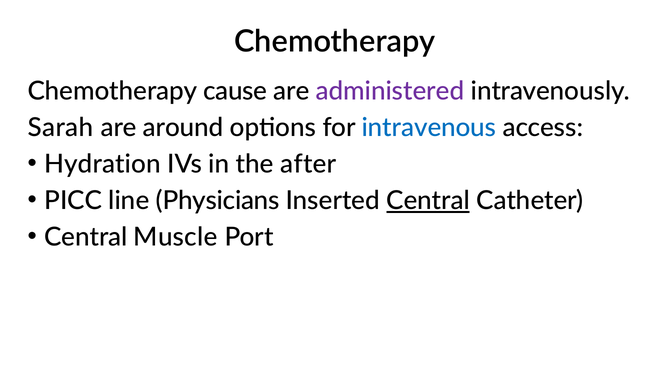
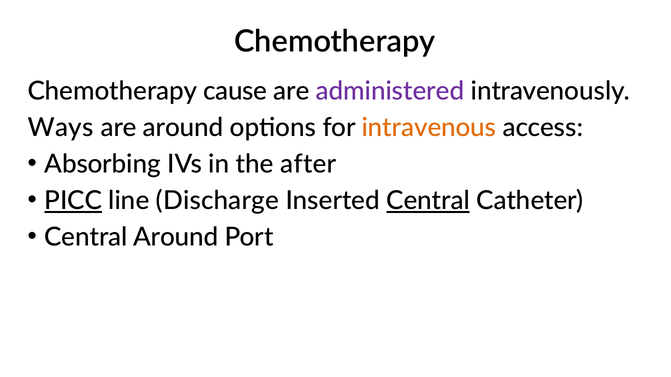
Sarah: Sarah -> Ways
intravenous colour: blue -> orange
Hydration: Hydration -> Absorbing
PICC underline: none -> present
Physicians: Physicians -> Discharge
Central Muscle: Muscle -> Around
